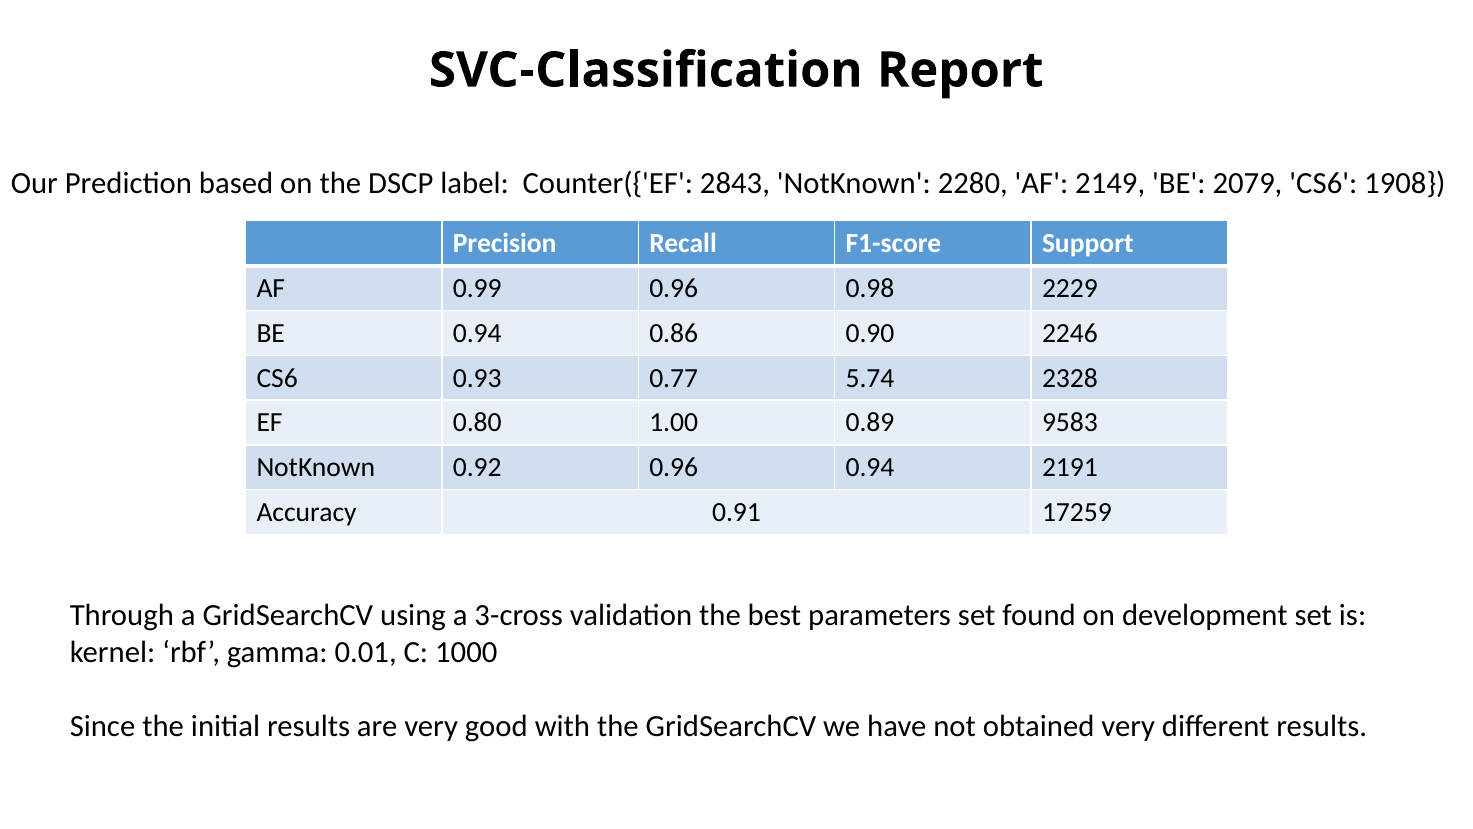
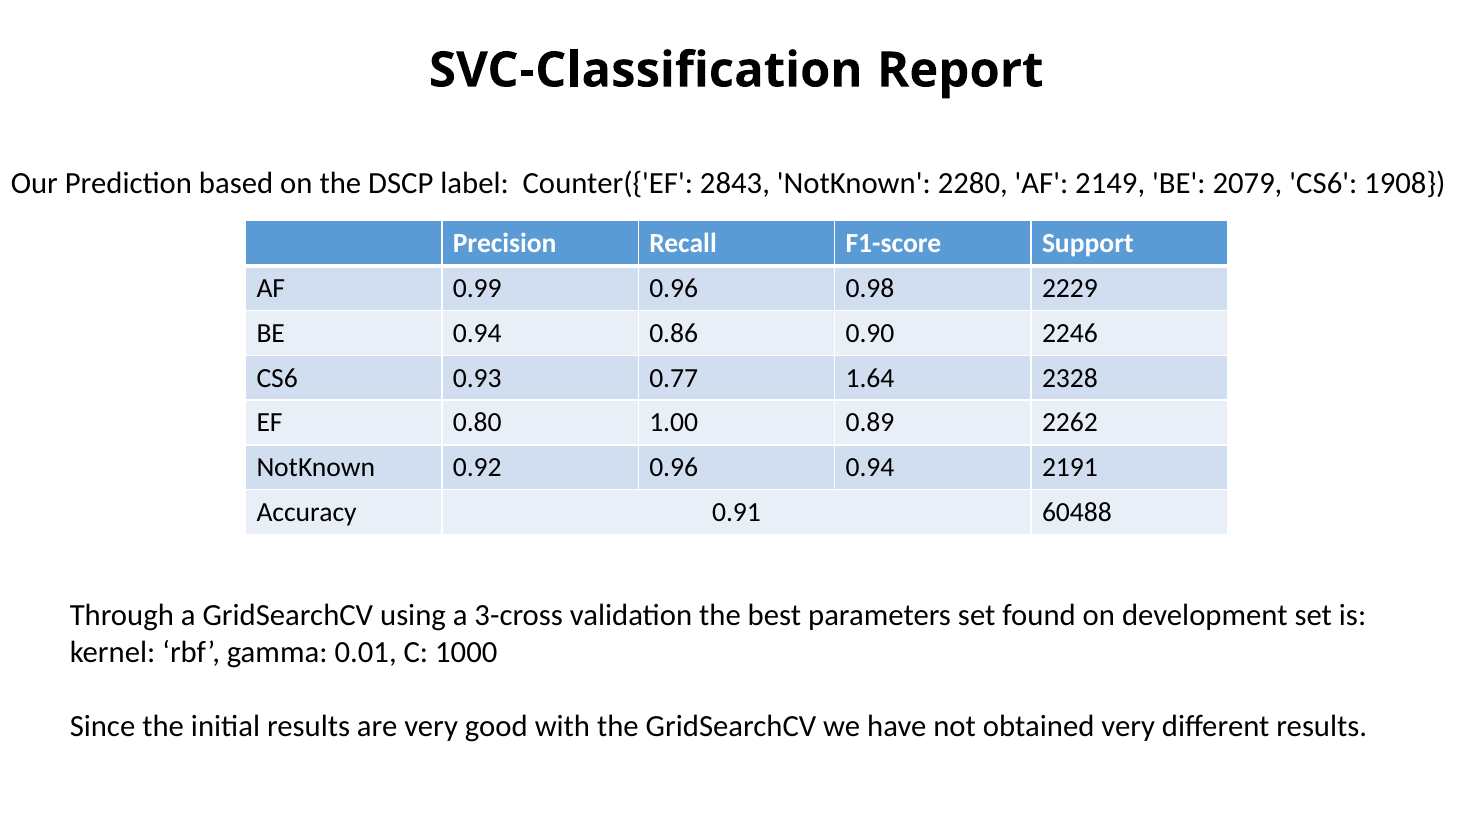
5.74: 5.74 -> 1.64
9583: 9583 -> 2262
17259: 17259 -> 60488
